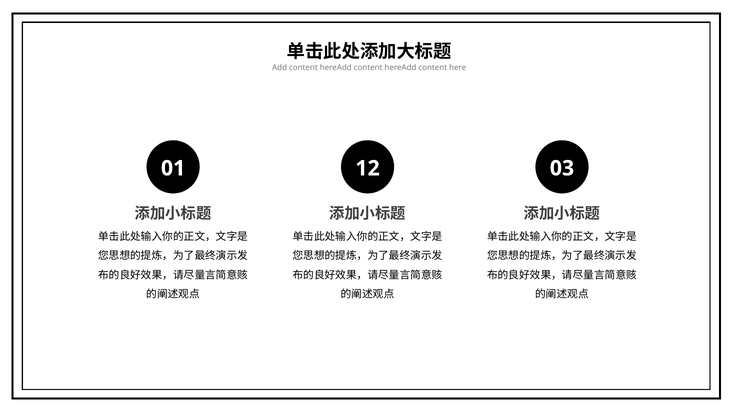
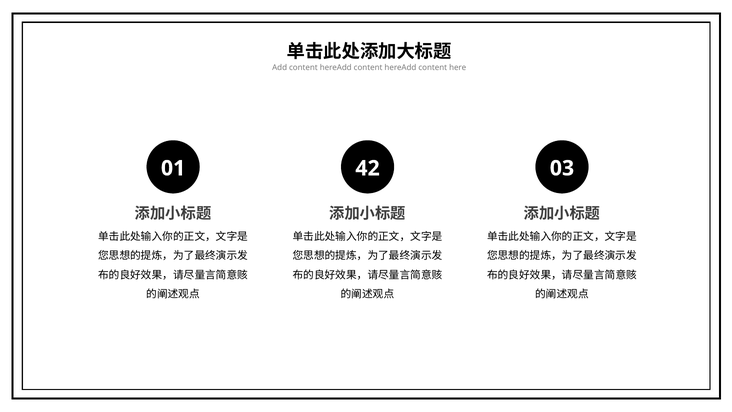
12: 12 -> 42
